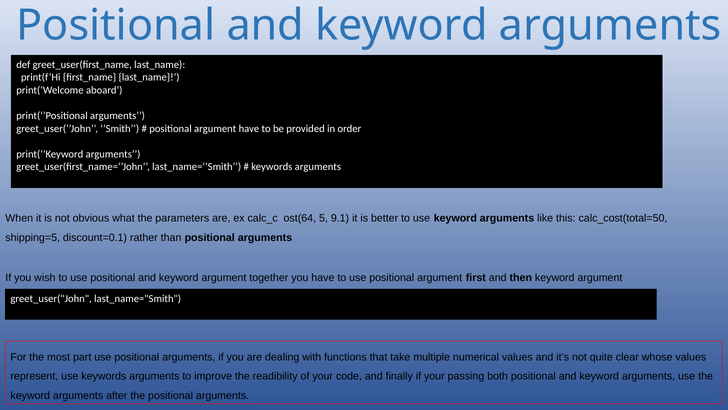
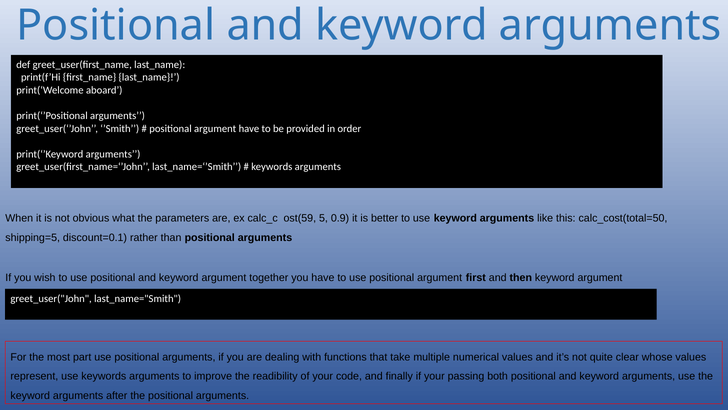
ost(64: ost(64 -> ost(59
9.1: 9.1 -> 0.9
